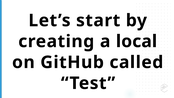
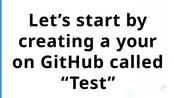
local: local -> your
